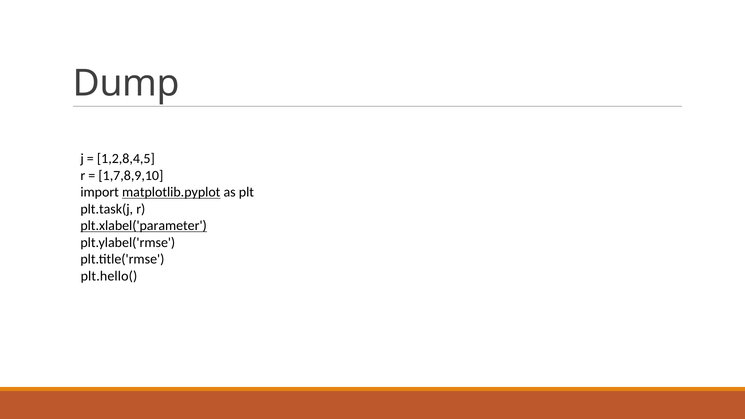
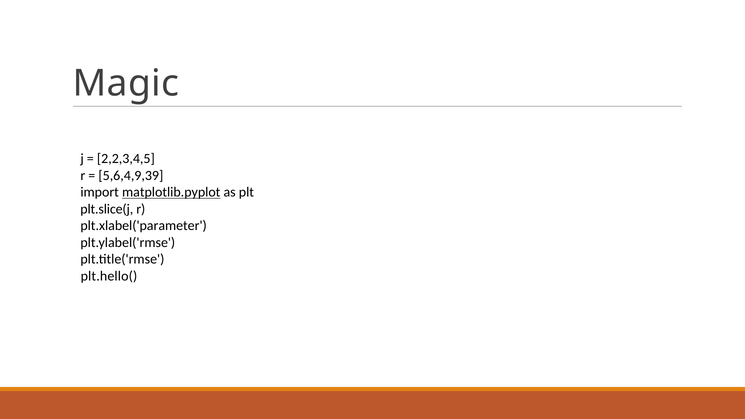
Dump: Dump -> Magic
1,2,8,4,5: 1,2,8,4,5 -> 2,2,3,4,5
1,7,8,9,10: 1,7,8,9,10 -> 5,6,4,9,39
plt.task(j: plt.task(j -> plt.slice(j
plt.xlabel('parameter underline: present -> none
